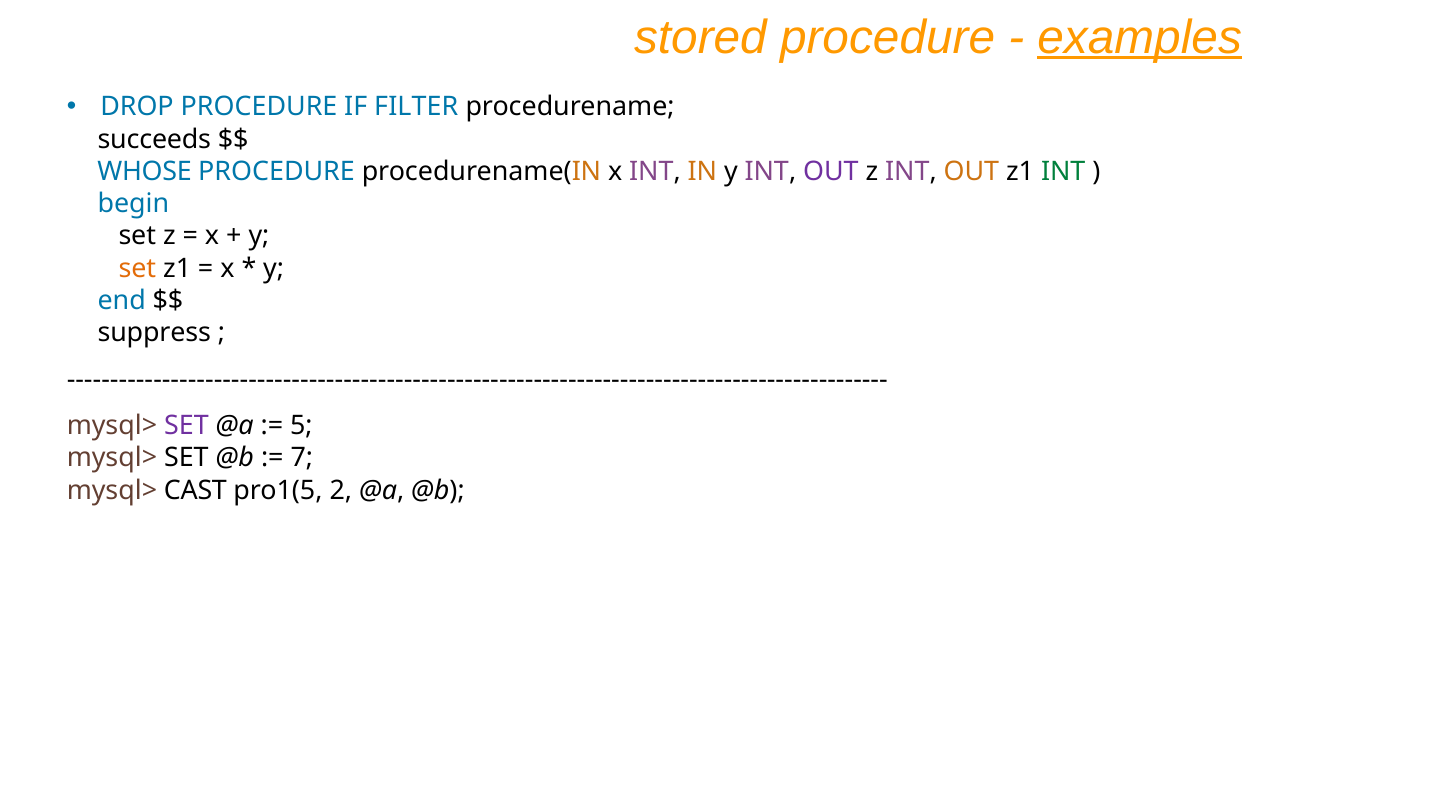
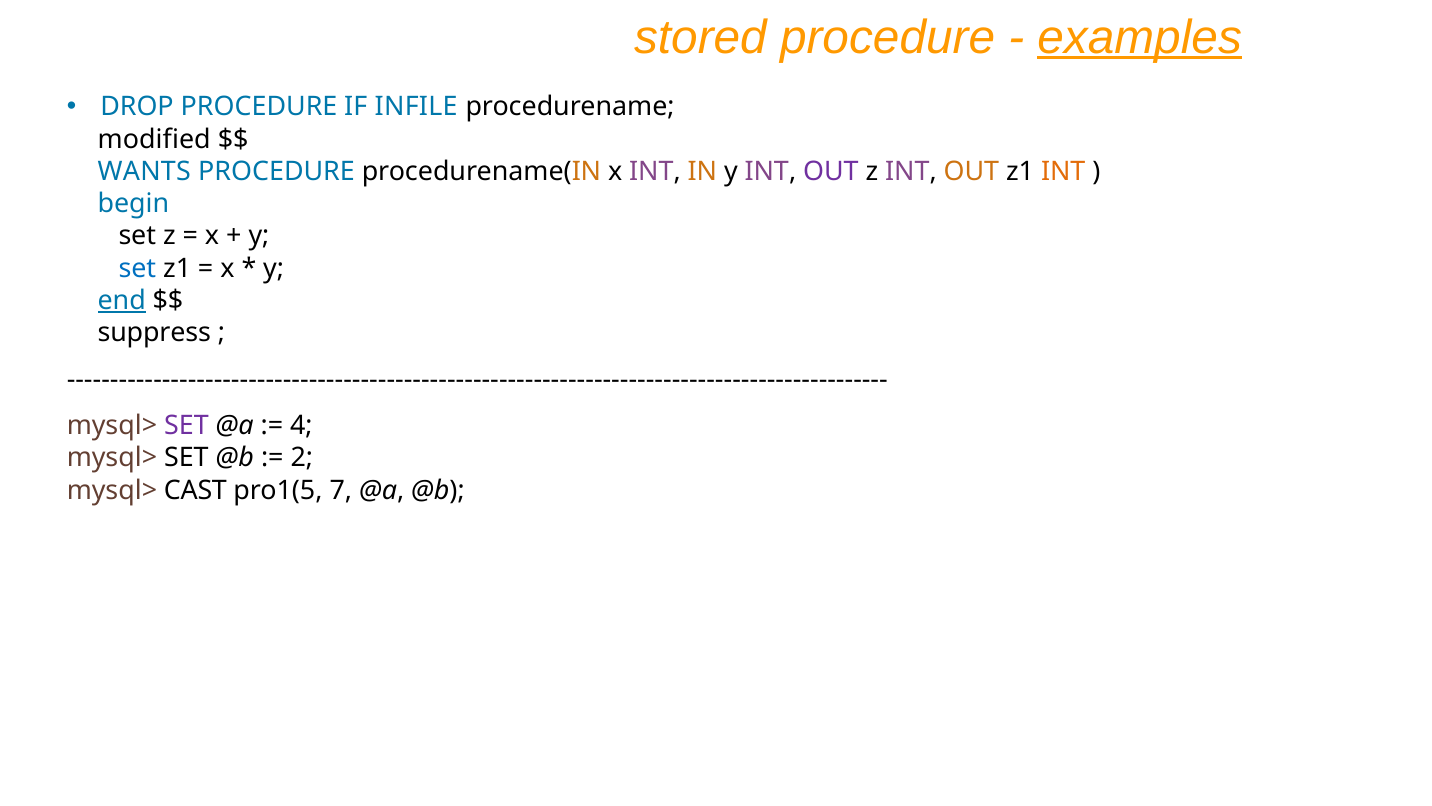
FILTER: FILTER -> INFILE
succeeds: succeeds -> modified
WHOSE: WHOSE -> WANTS
INT at (1063, 171) colour: green -> orange
set at (137, 268) colour: orange -> blue
end underline: none -> present
5: 5 -> 4
7: 7 -> 2
2: 2 -> 7
